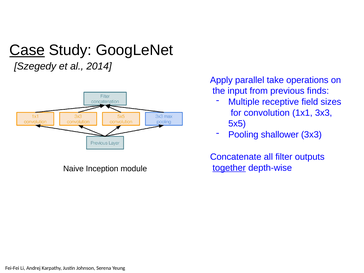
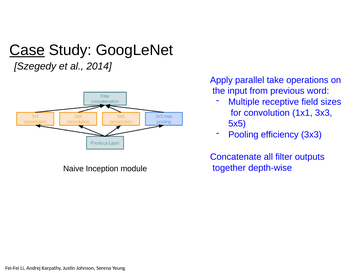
finds: finds -> word
shallower: shallower -> efficiency
together underline: present -> none
